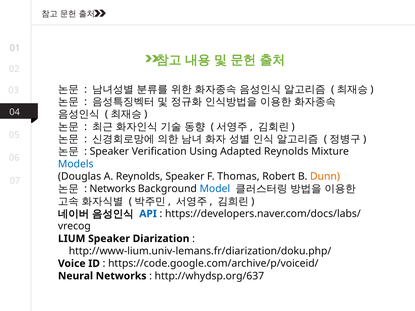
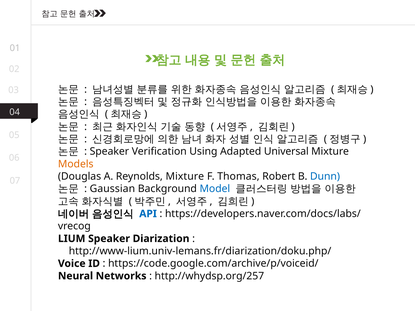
Adapted Reynolds: Reynolds -> Universal
Models colour: blue -> orange
Reynolds Speaker: Speaker -> Mixture
Dunn colour: orange -> blue
Networks at (113, 189): Networks -> Gaussian
http://whydsp.org/637: http://whydsp.org/637 -> http://whydsp.org/257
